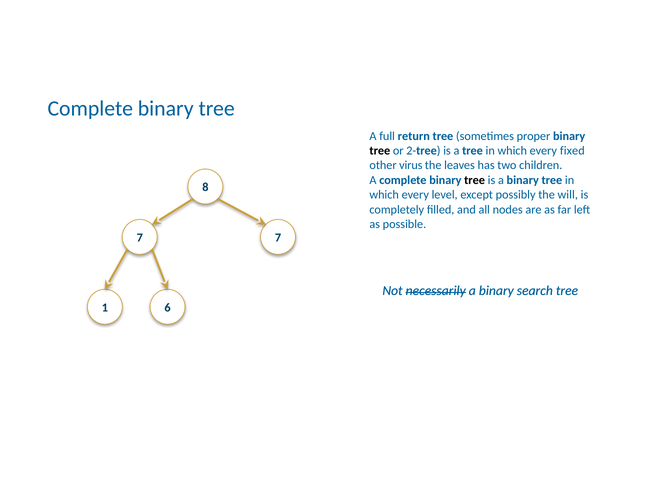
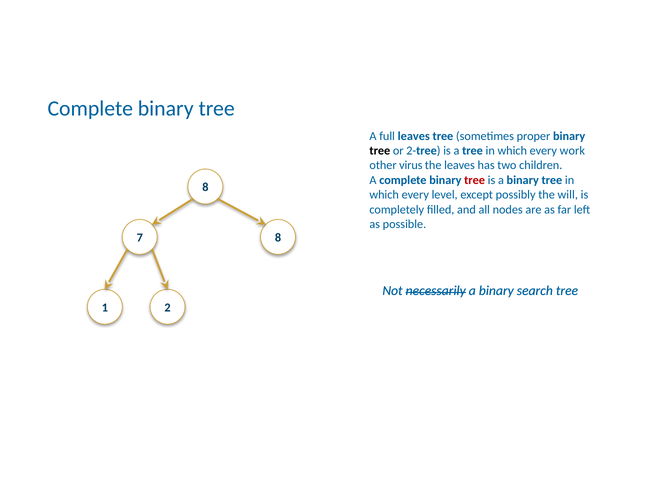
full return: return -> leaves
fixed: fixed -> work
tree at (475, 180) colour: black -> red
7 7: 7 -> 8
6: 6 -> 2
